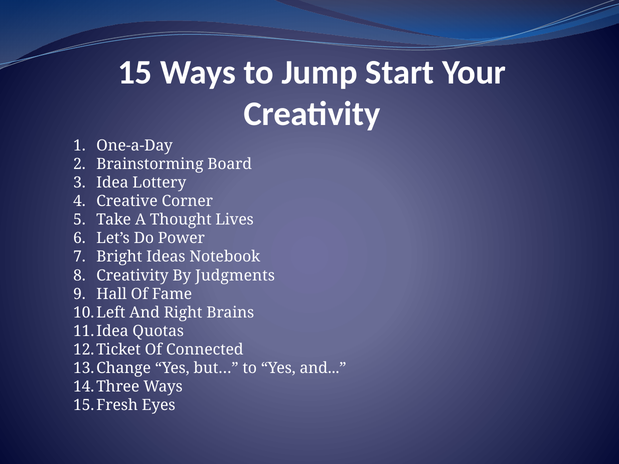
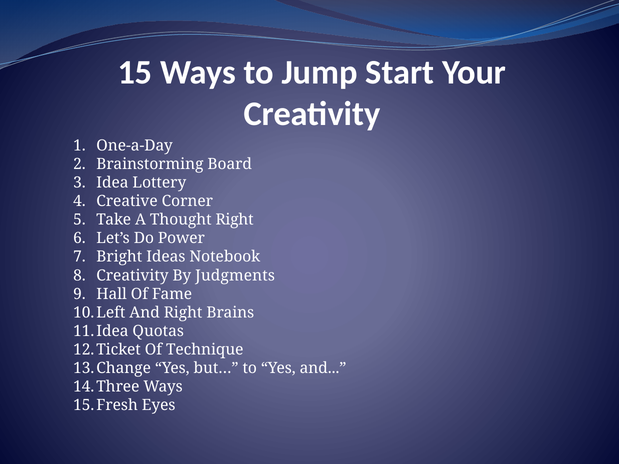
Thought Lives: Lives -> Right
Connected: Connected -> Technique
